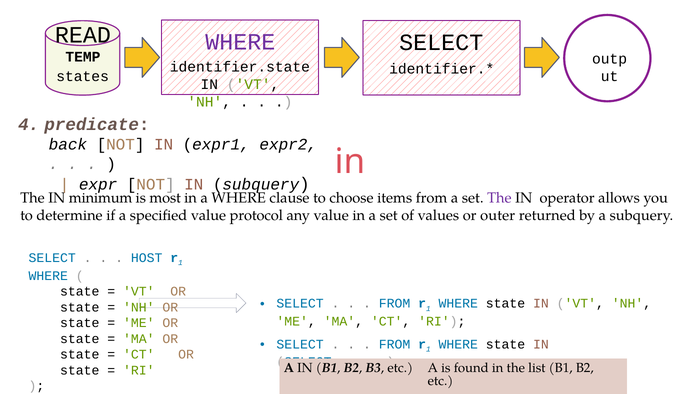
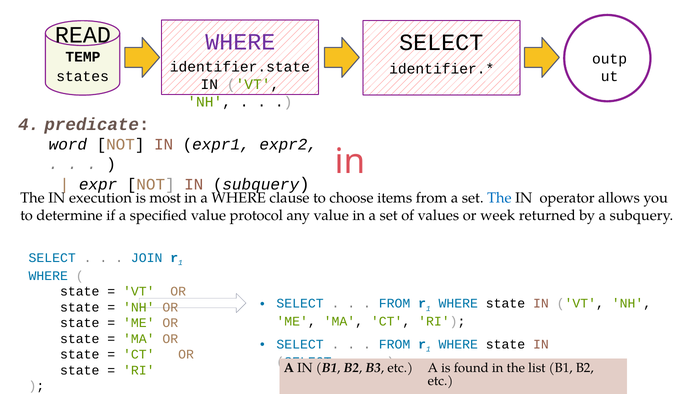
back: back -> word
minimum: minimum -> execution
The at (499, 198) colour: purple -> blue
outer: outer -> week
HOST: HOST -> JOIN
